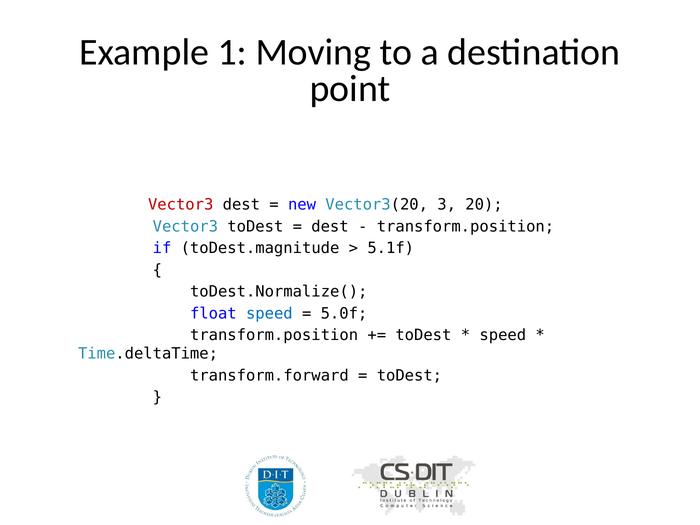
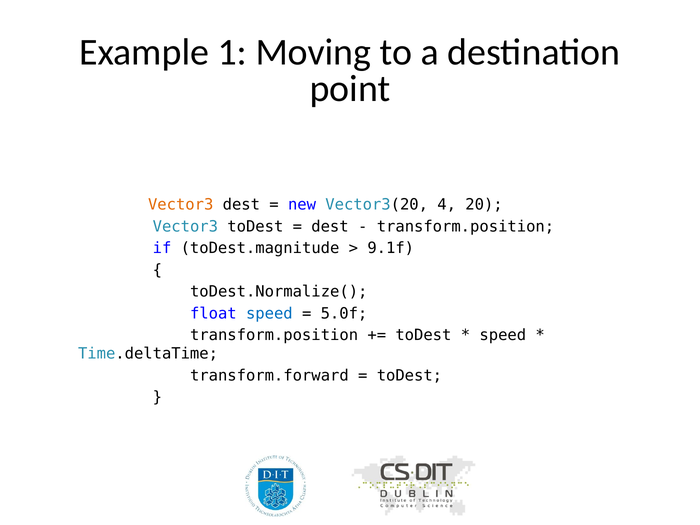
Vector3 at (181, 205) colour: red -> orange
3: 3 -> 4
5.1f: 5.1f -> 9.1f
